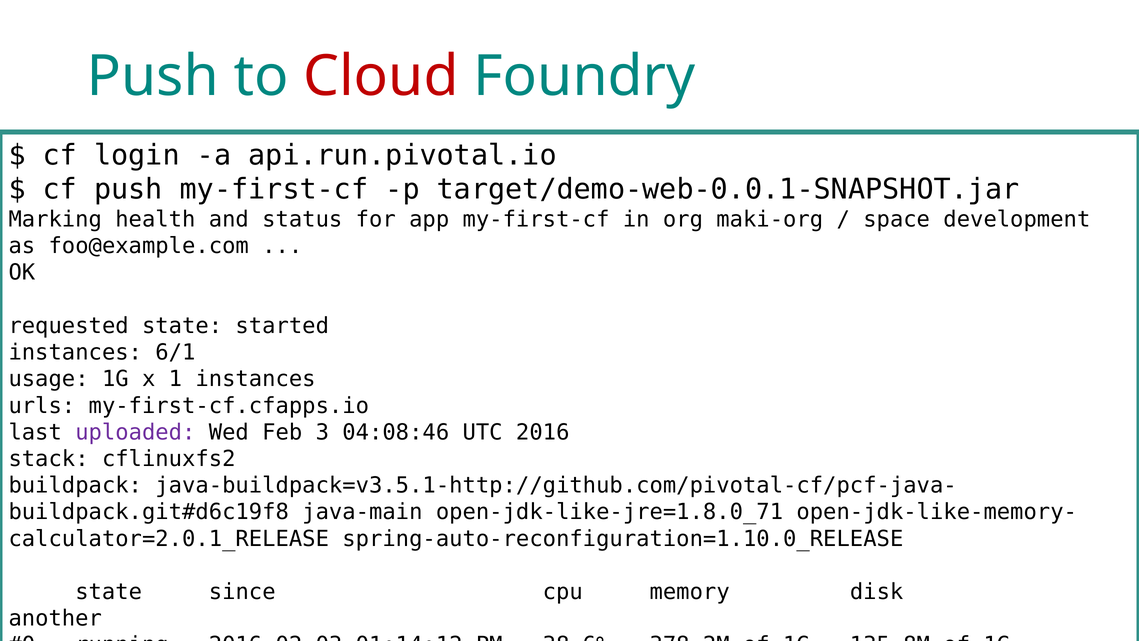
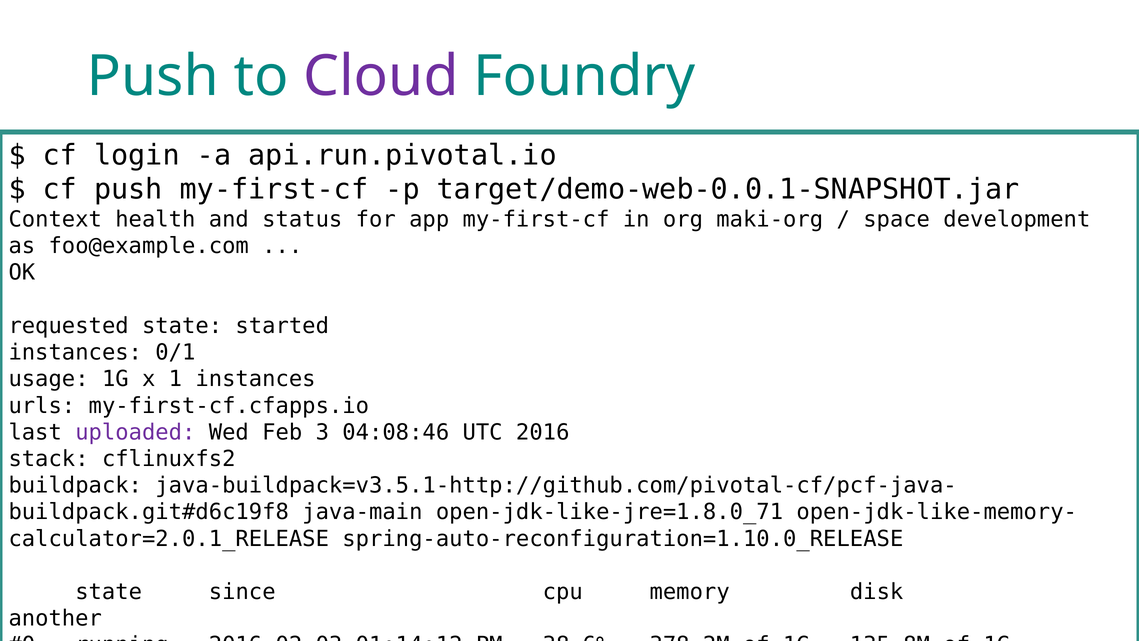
Cloud colour: red -> purple
Marking: Marking -> Context
6/1: 6/1 -> 0/1
